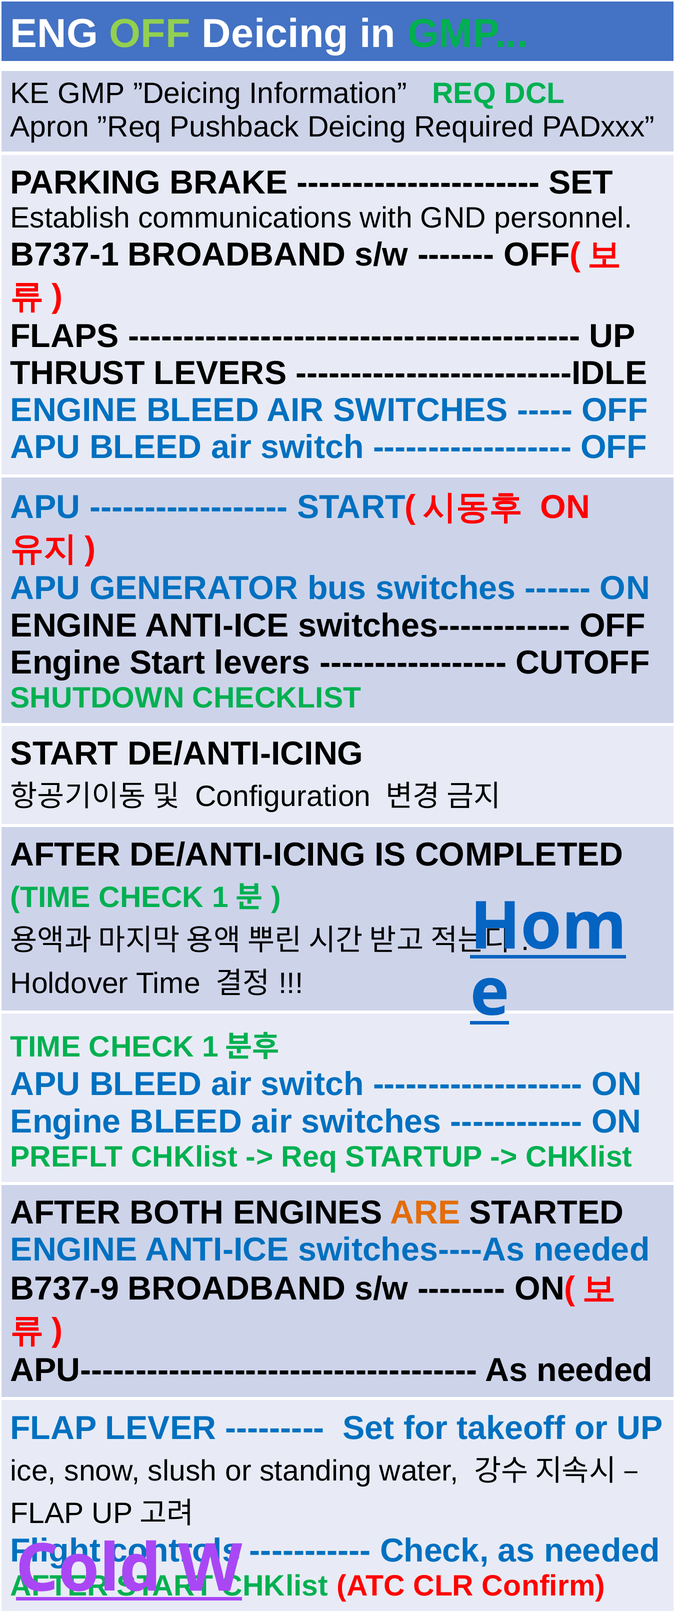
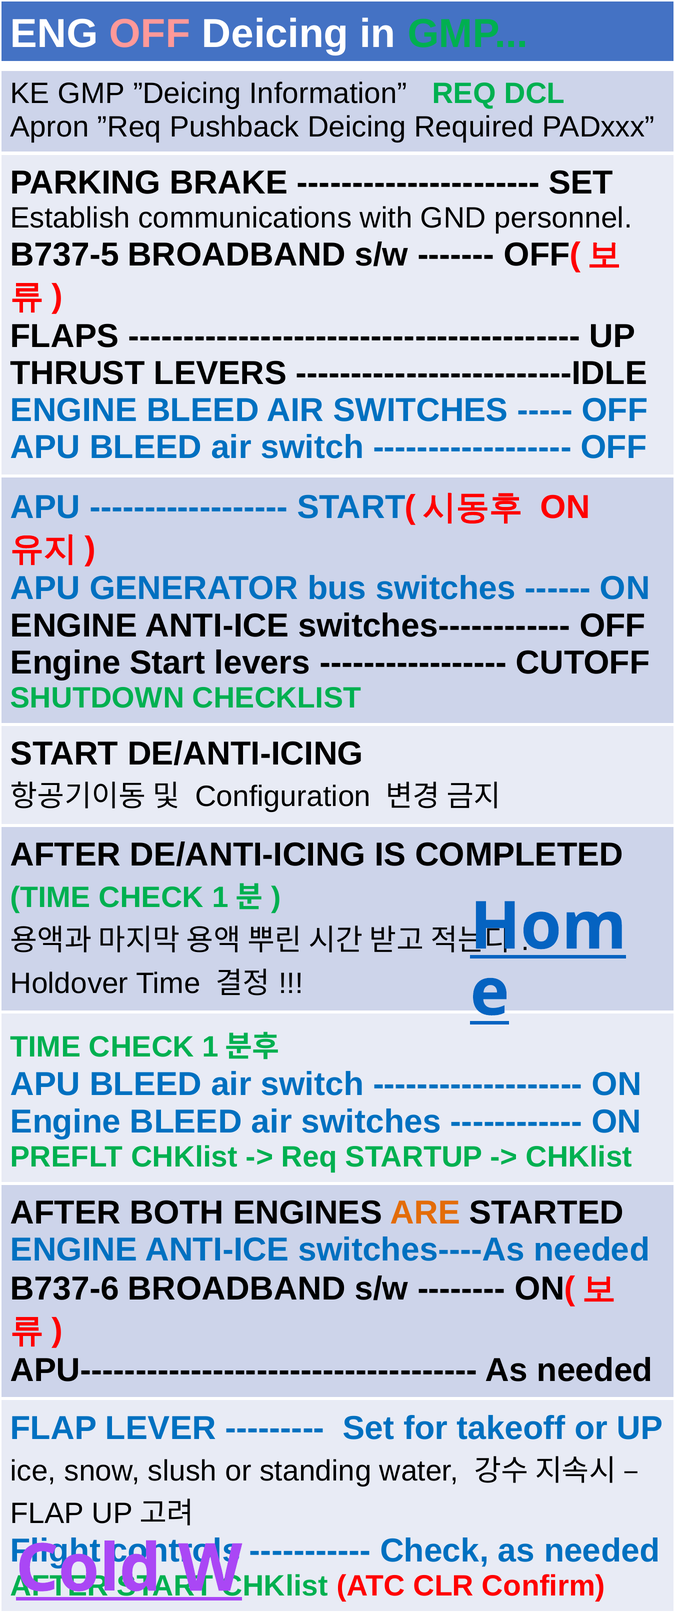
OFF at (150, 34) colour: light green -> pink
B737-1: B737-1 -> B737-5
B737-9: B737-9 -> B737-6
